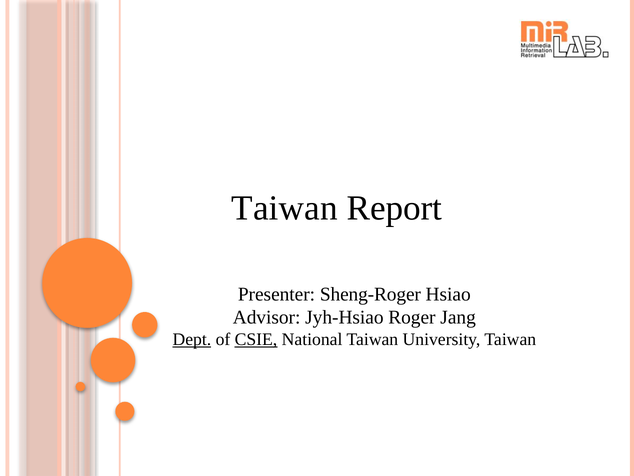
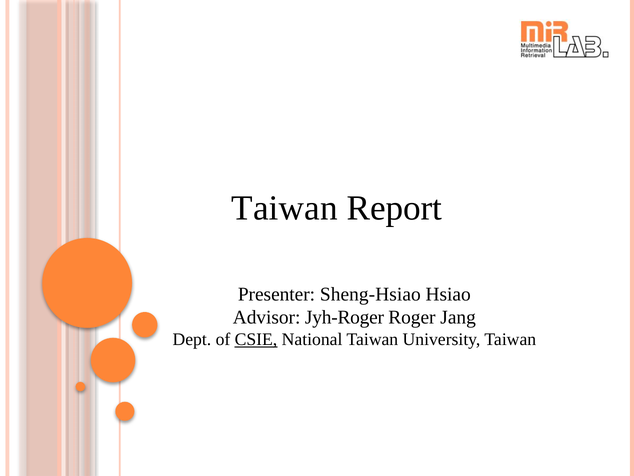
Sheng-Roger: Sheng-Roger -> Sheng-Hsiao
Jyh-Hsiao: Jyh-Hsiao -> Jyh-Roger
Dept underline: present -> none
